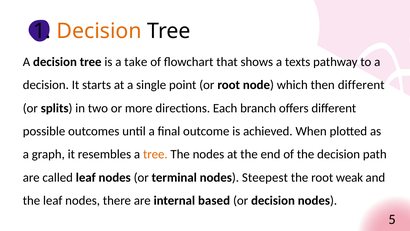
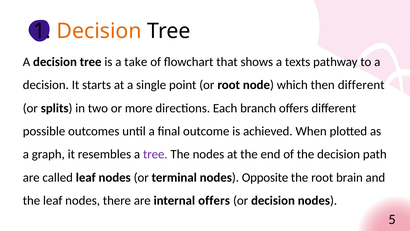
tree at (155, 154) colour: orange -> purple
Steepest: Steepest -> Opposite
weak: weak -> brain
internal based: based -> offers
